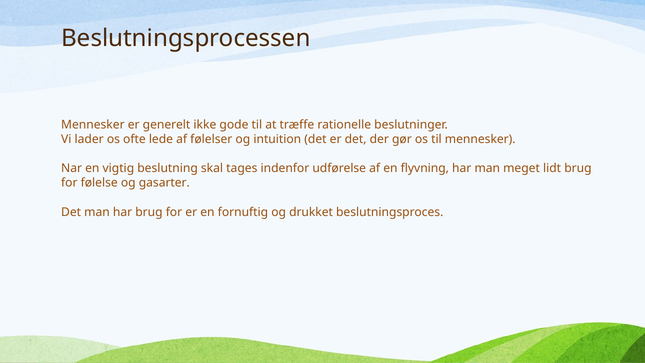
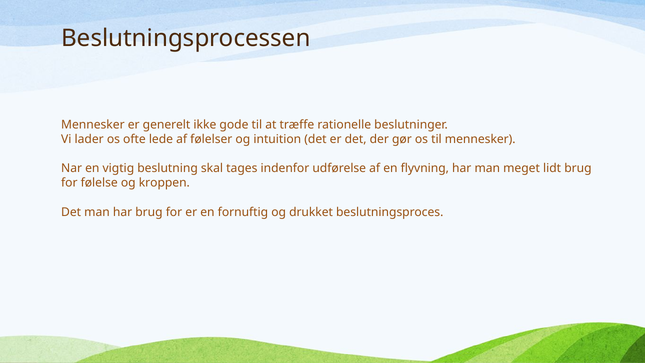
gasarter: gasarter -> kroppen
